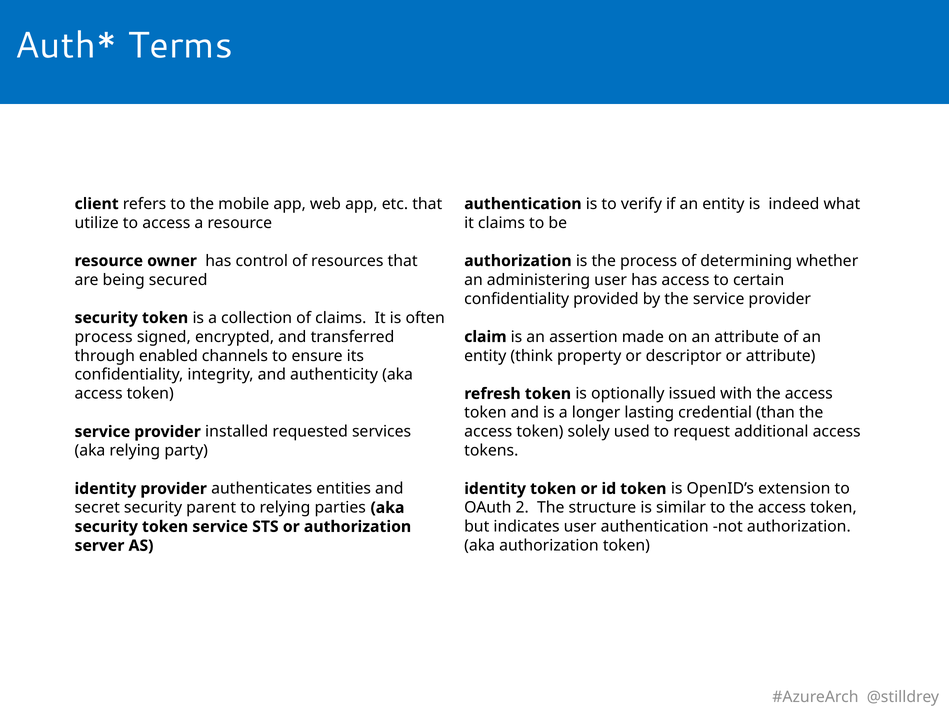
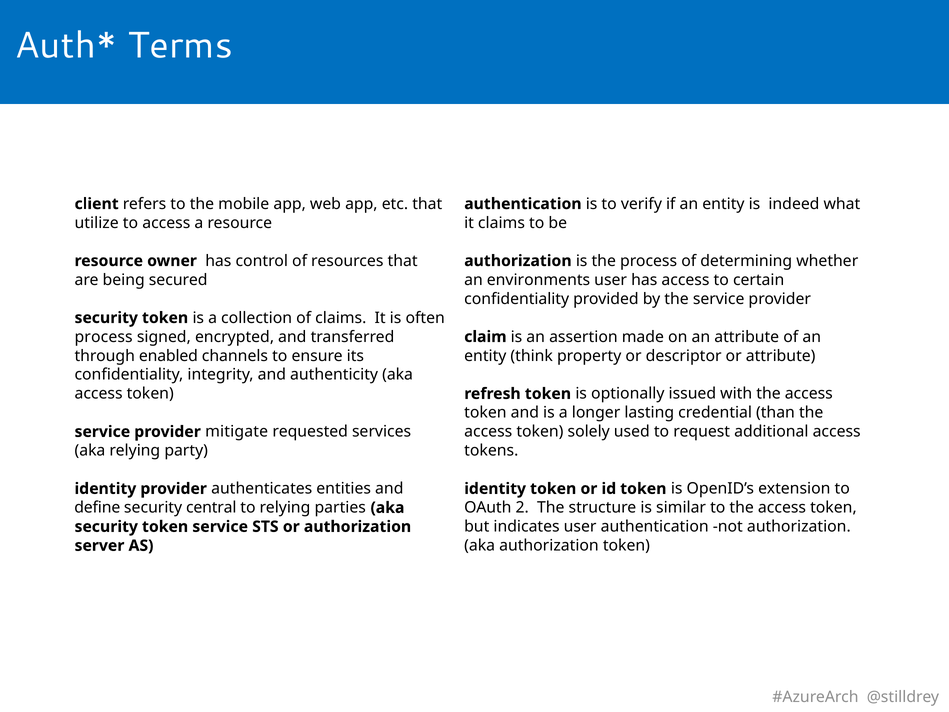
administering: administering -> environments
installed: installed -> mitigate
secret: secret -> define
parent: parent -> central
